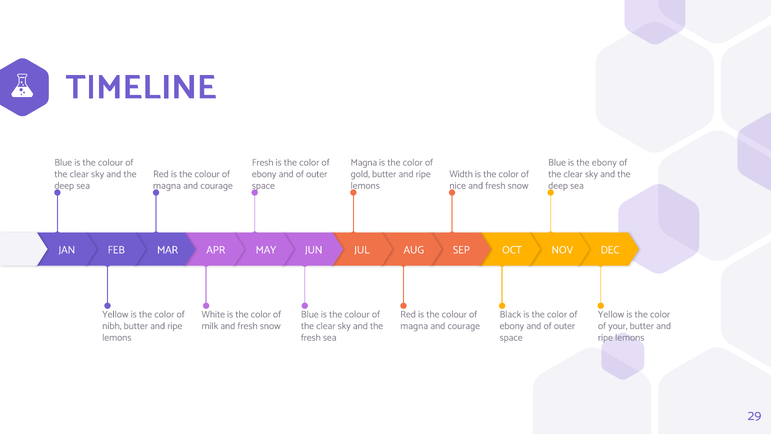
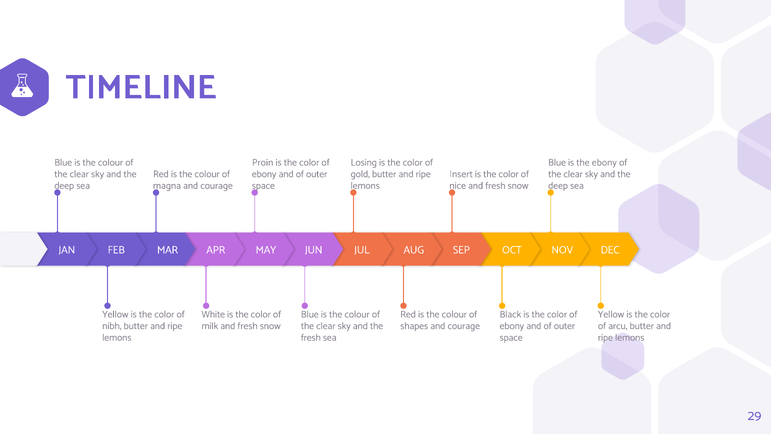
Fresh at (263, 162): Fresh -> Proin
Magna at (364, 162): Magna -> Losing
Width: Width -> Insert
magna at (414, 326): magna -> shapes
your: your -> arcu
